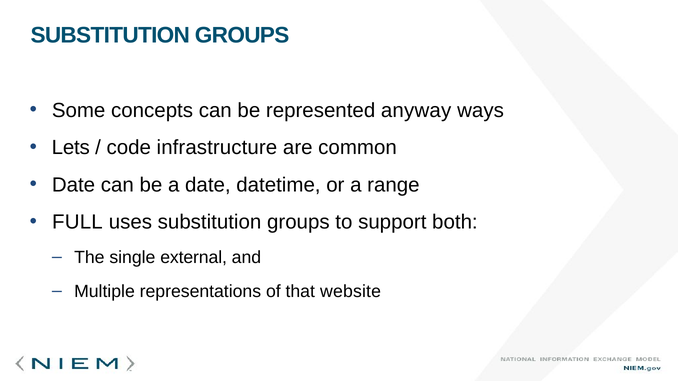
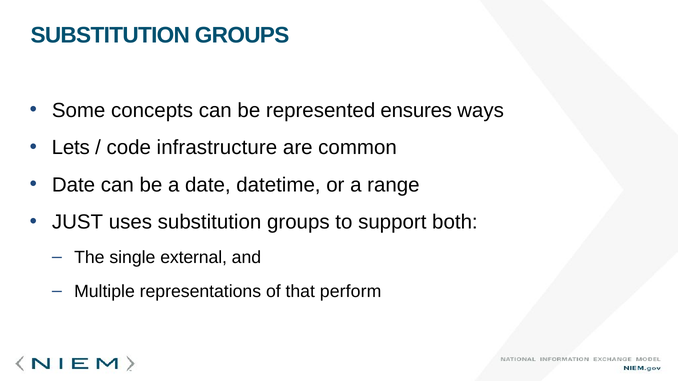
anyway: anyway -> ensures
FULL: FULL -> JUST
website: website -> perform
